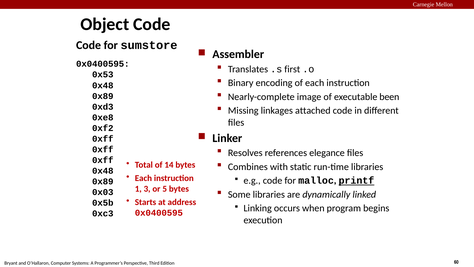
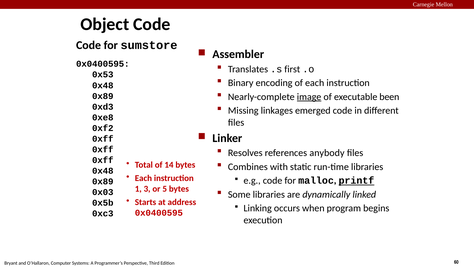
image underline: none -> present
attached: attached -> emerged
elegance: elegance -> anybody
